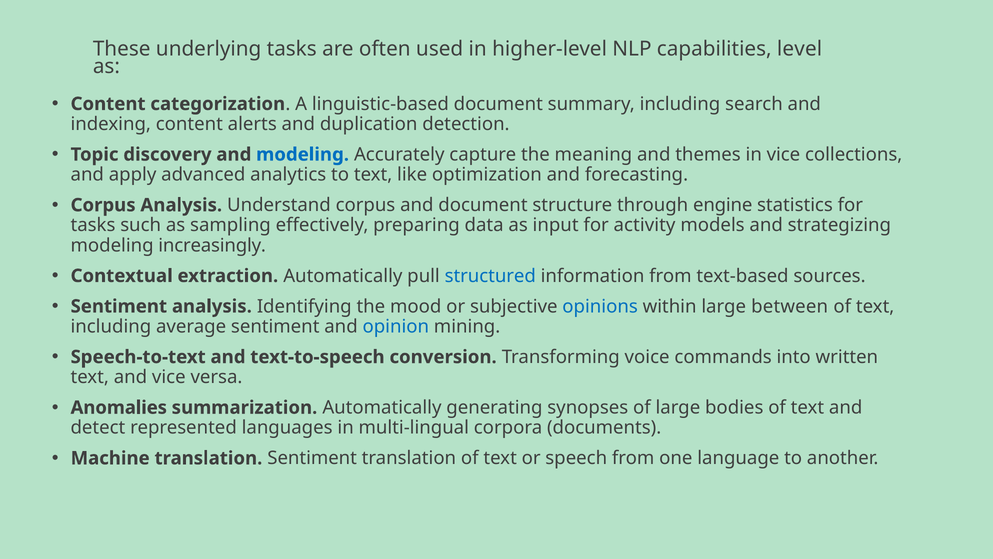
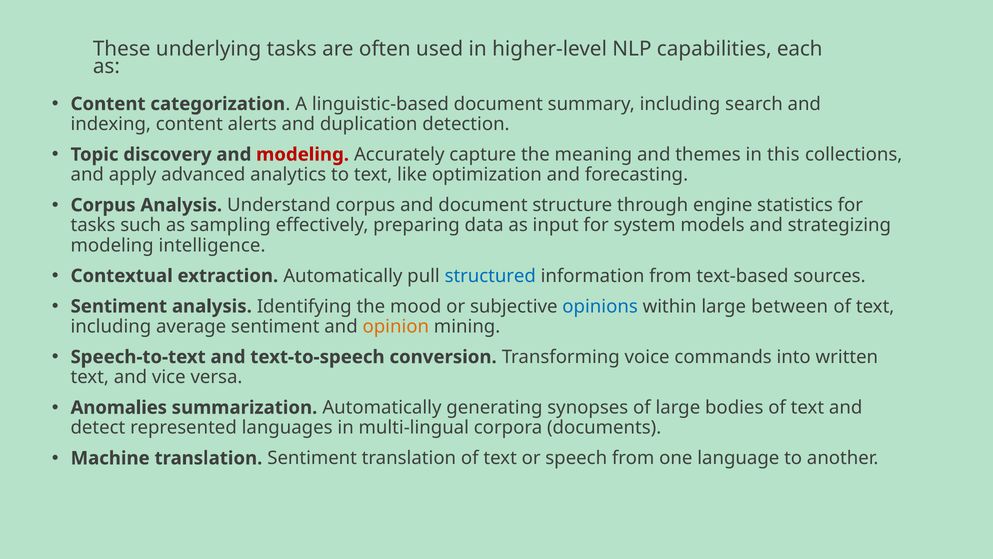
level: level -> each
modeling at (303, 154) colour: blue -> red
in vice: vice -> this
activity: activity -> system
increasingly: increasingly -> intelligence
opinion colour: blue -> orange
